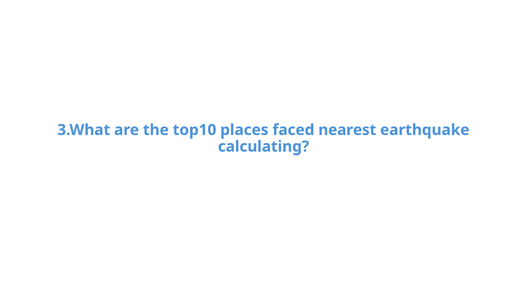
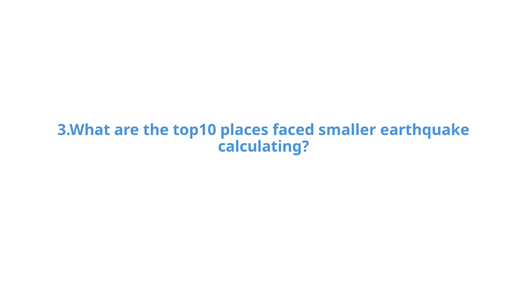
nearest: nearest -> smaller
